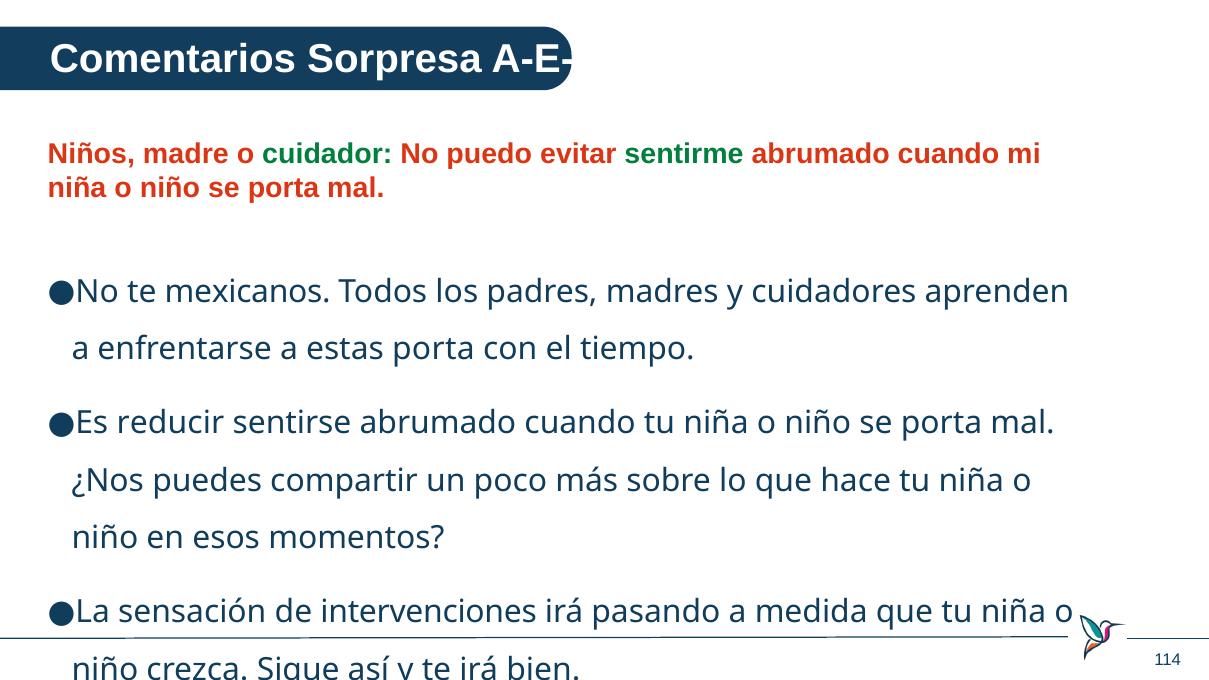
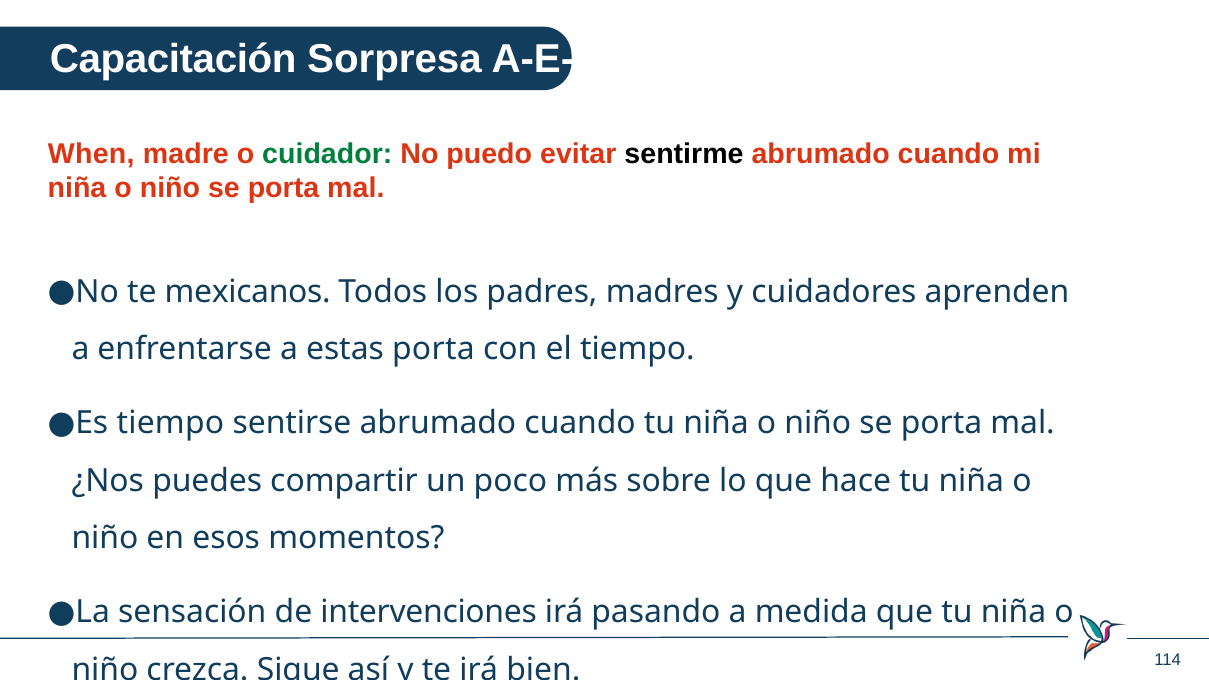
Comentarios: Comentarios -> Capacitación
Niños: Niños -> When
sentirme colour: green -> black
Es reducir: reducir -> tiempo
